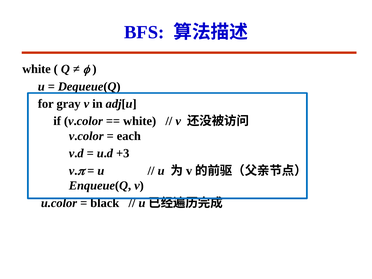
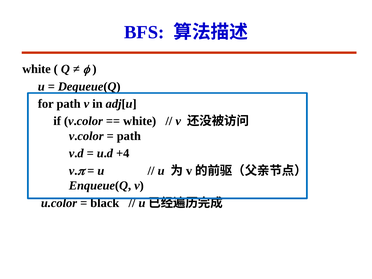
for gray: gray -> path
each at (129, 136): each -> path
+3: +3 -> +4
